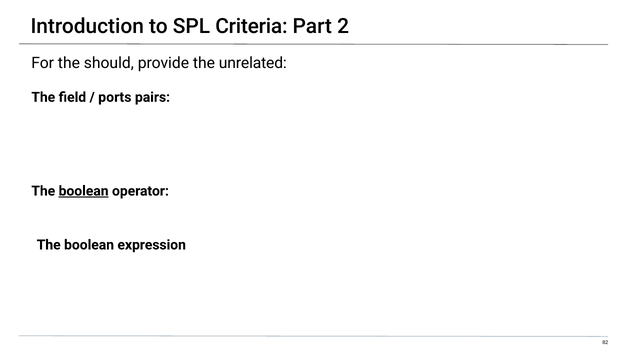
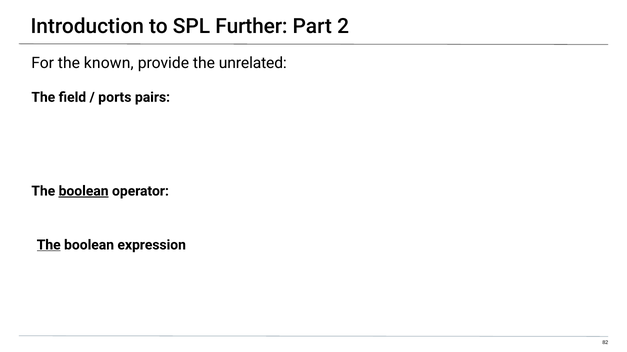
Criteria: Criteria -> Further
should: should -> known
The at (49, 245) underline: none -> present
